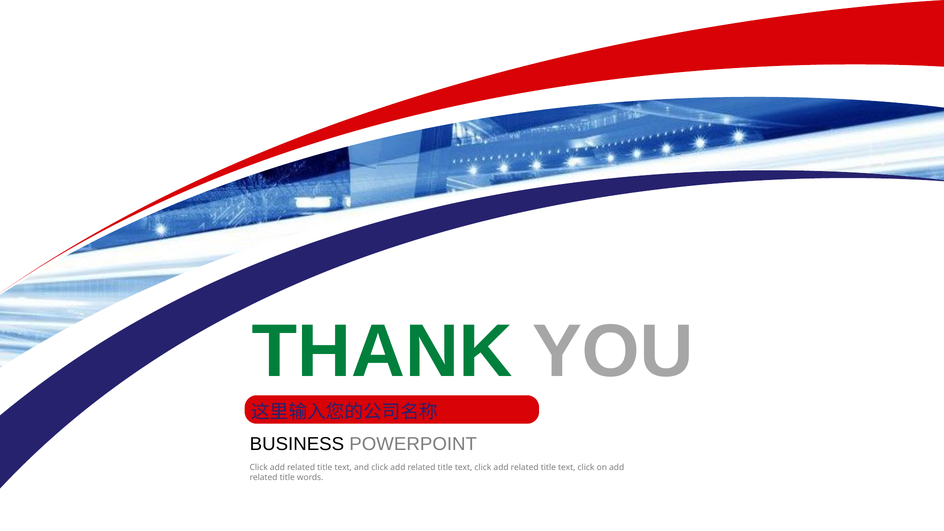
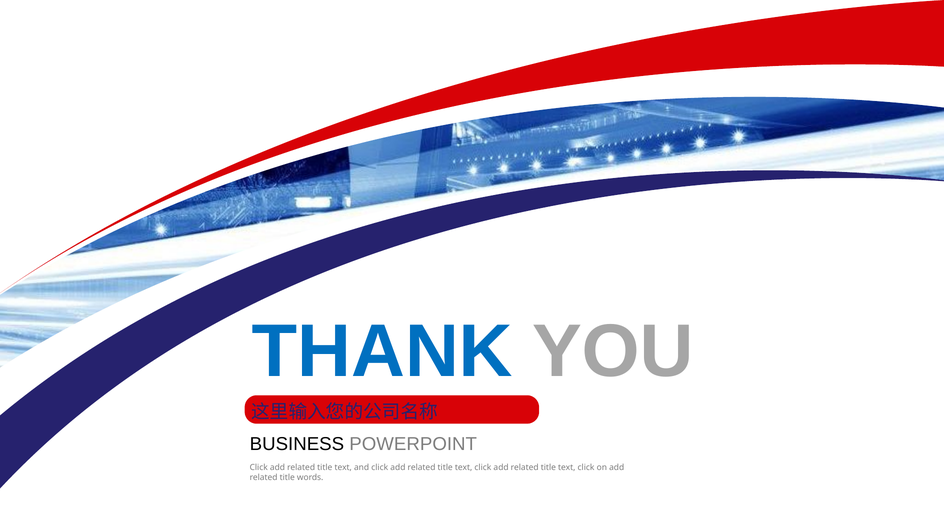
THANK colour: green -> blue
